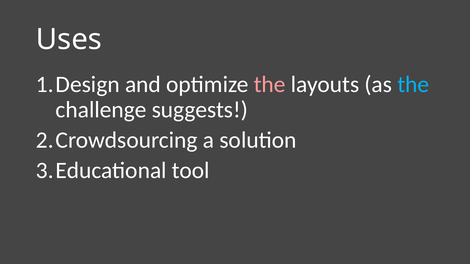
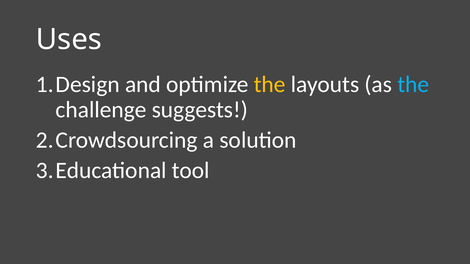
the at (270, 85) colour: pink -> yellow
